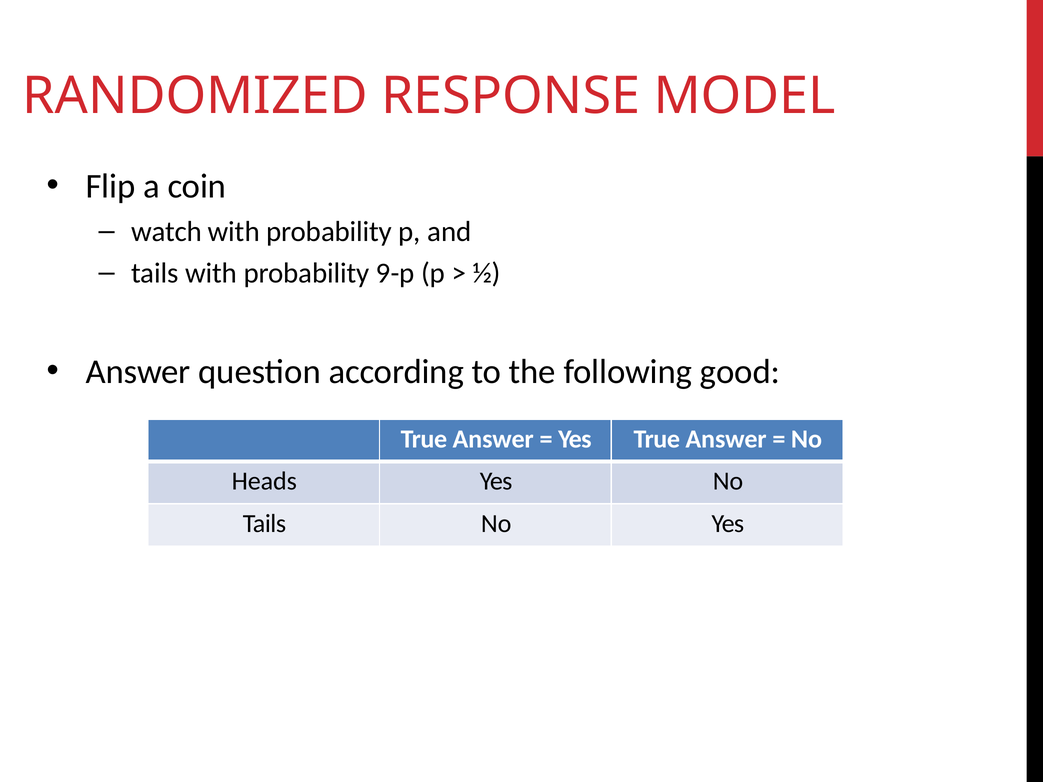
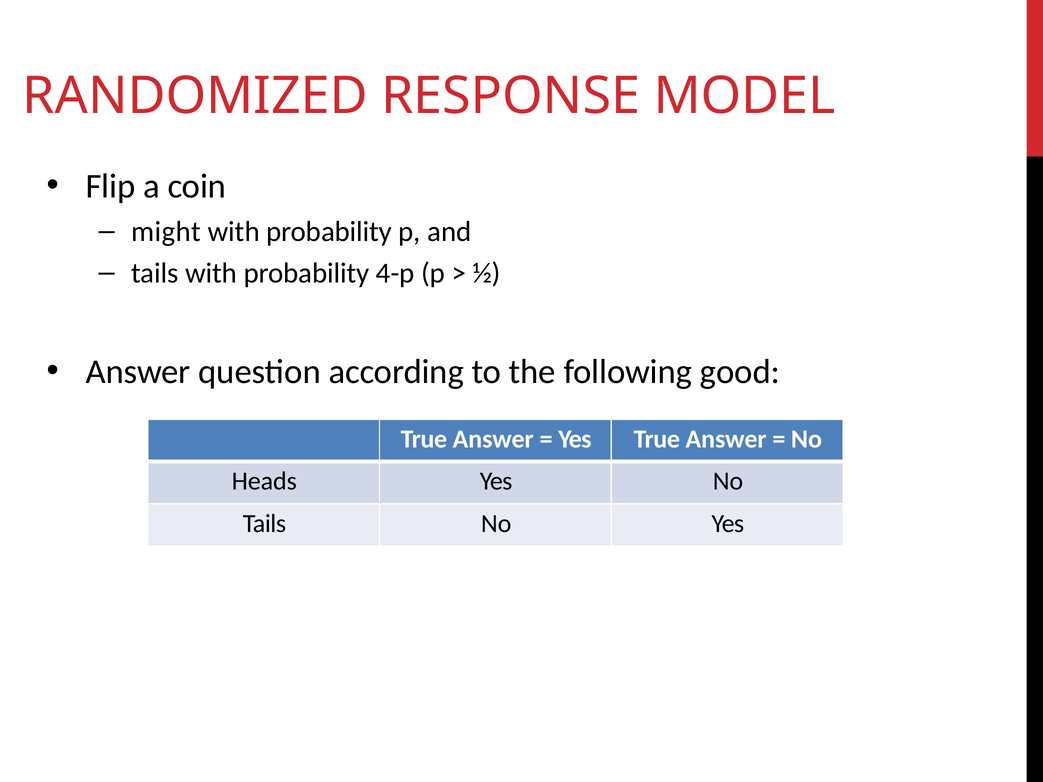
watch: watch -> might
9-p: 9-p -> 4-p
